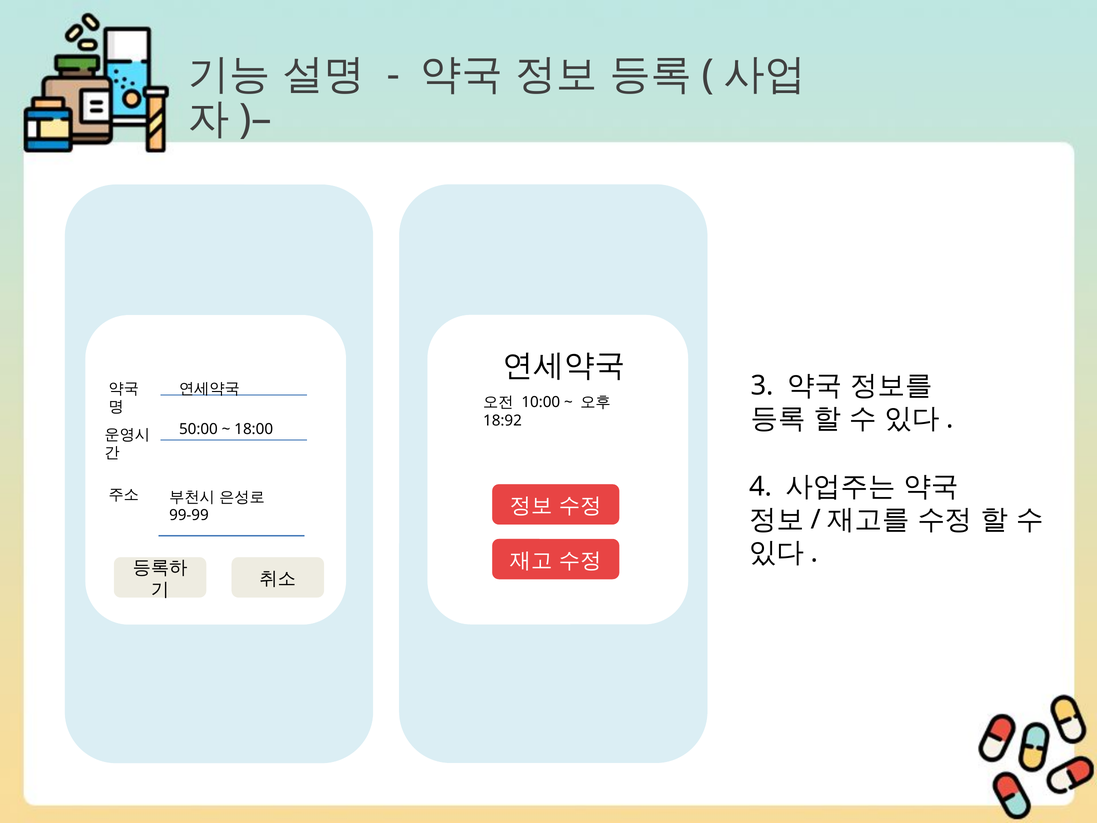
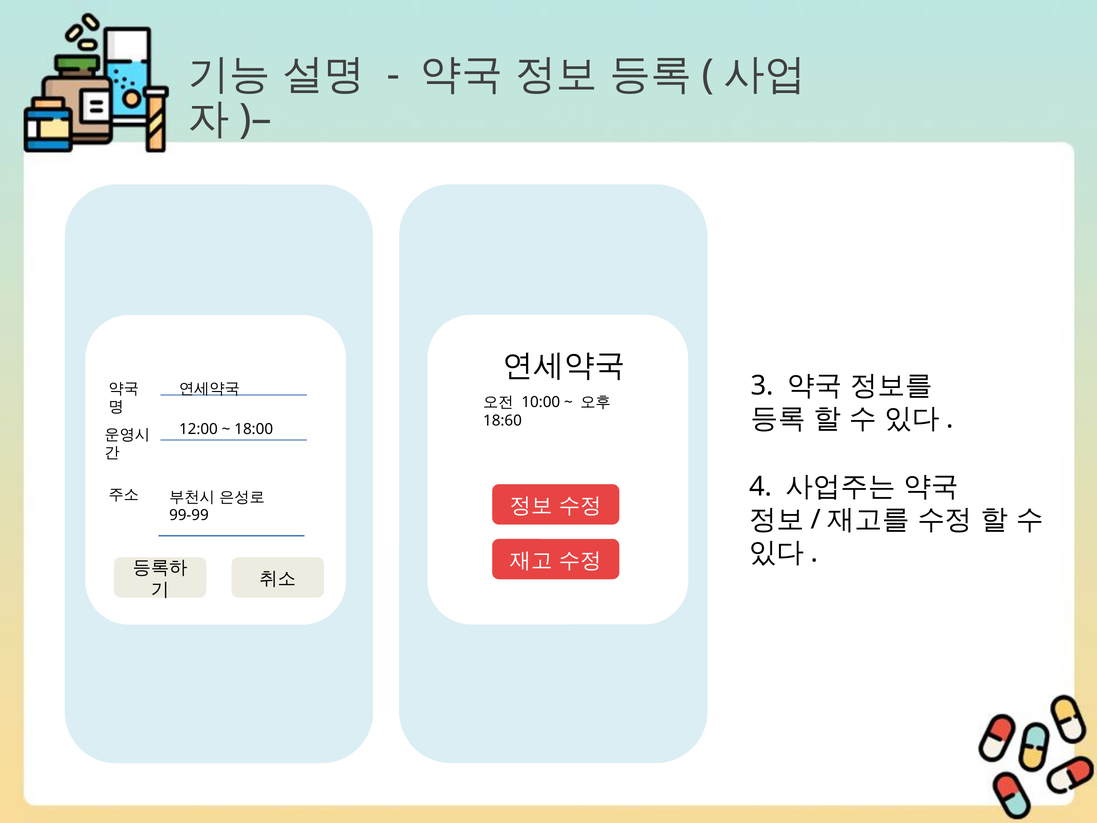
18:92: 18:92 -> 18:60
50:00: 50:00 -> 12:00
